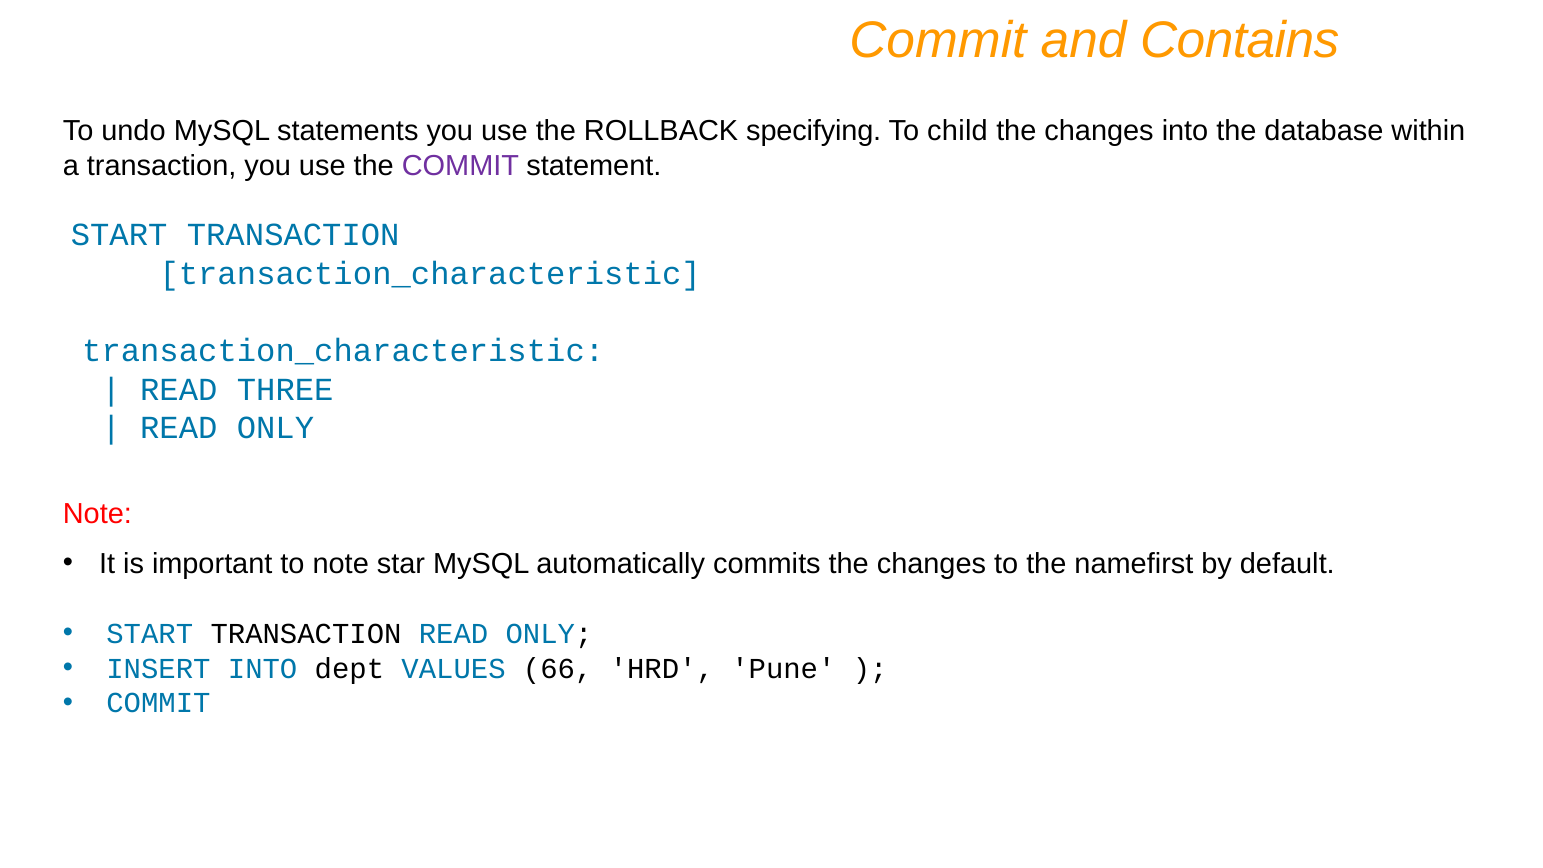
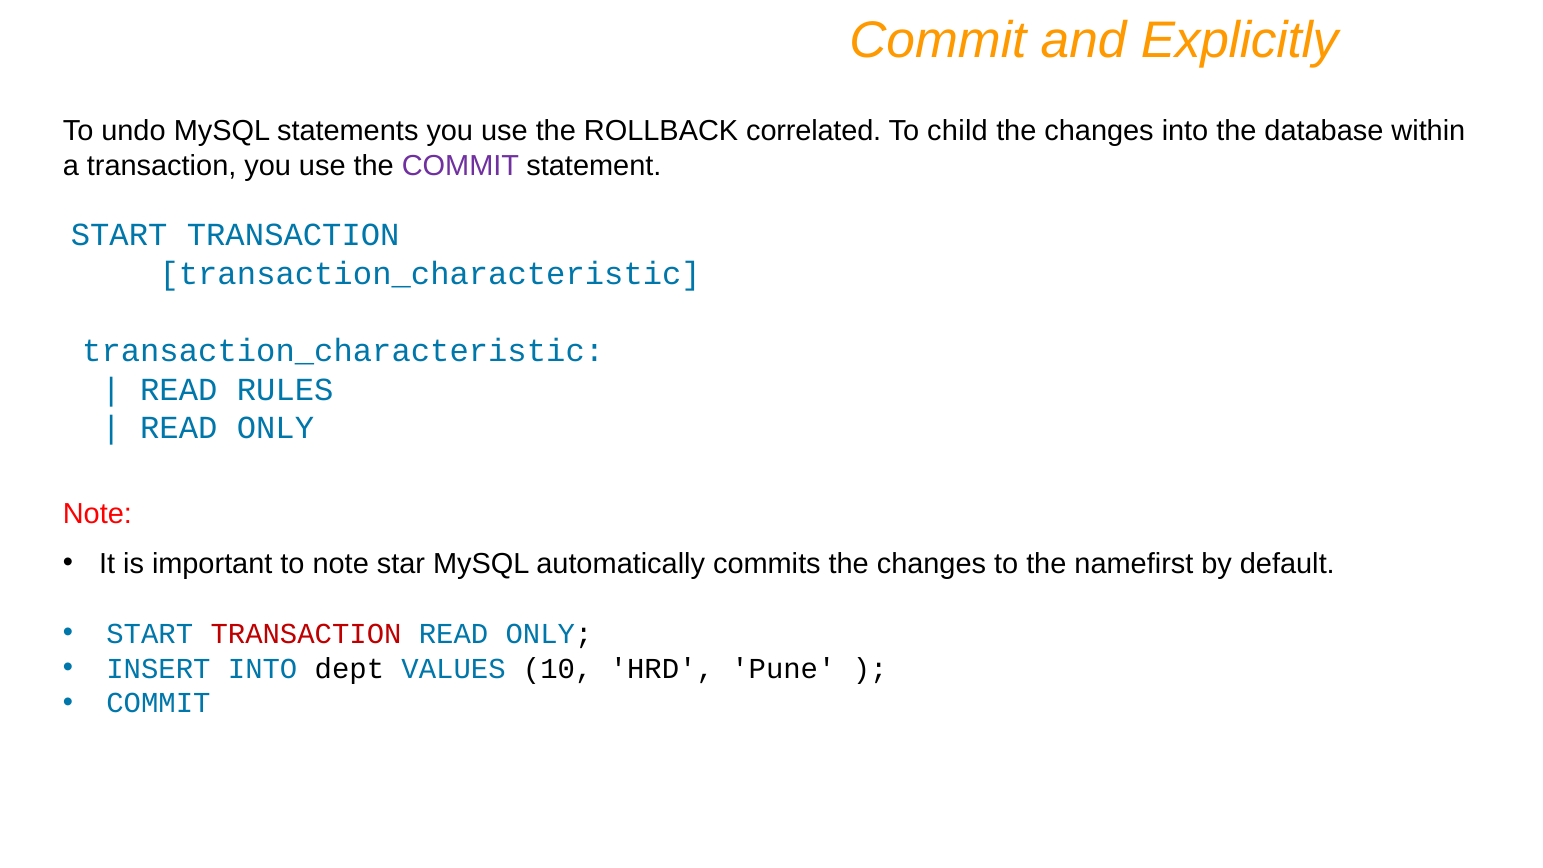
Contains: Contains -> Explicitly
specifying: specifying -> correlated
THREE: THREE -> RULES
TRANSACTION at (306, 634) colour: black -> red
66: 66 -> 10
